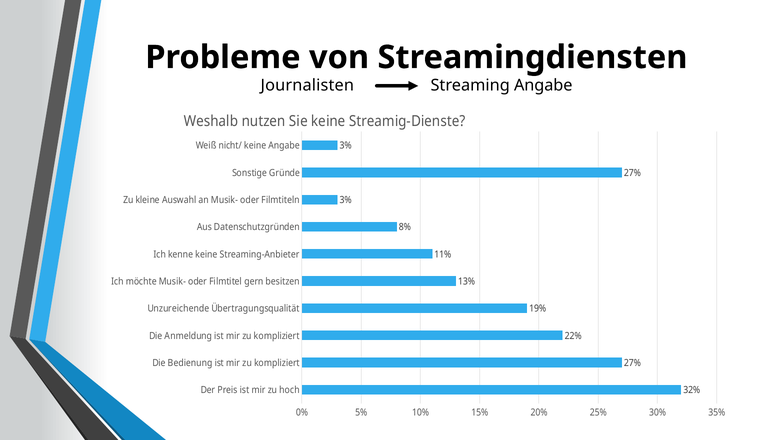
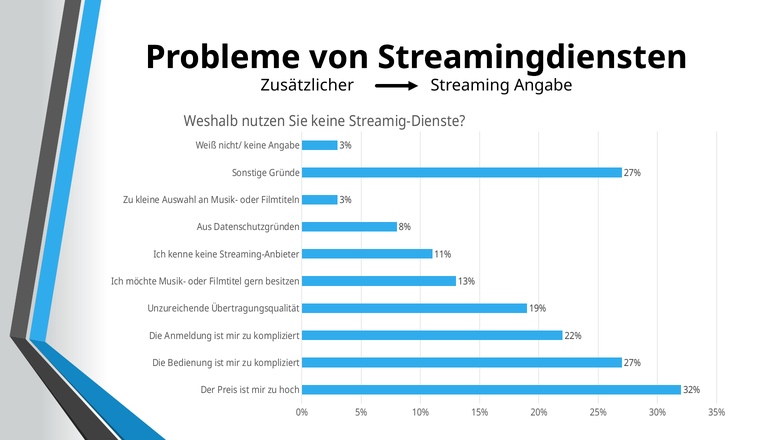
Journalisten: Journalisten -> Zusätzlicher
